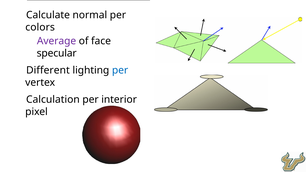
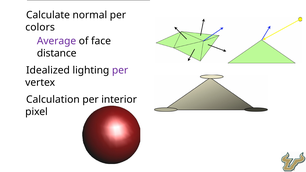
specular: specular -> distance
Different: Different -> Idealized
per at (120, 70) colour: blue -> purple
